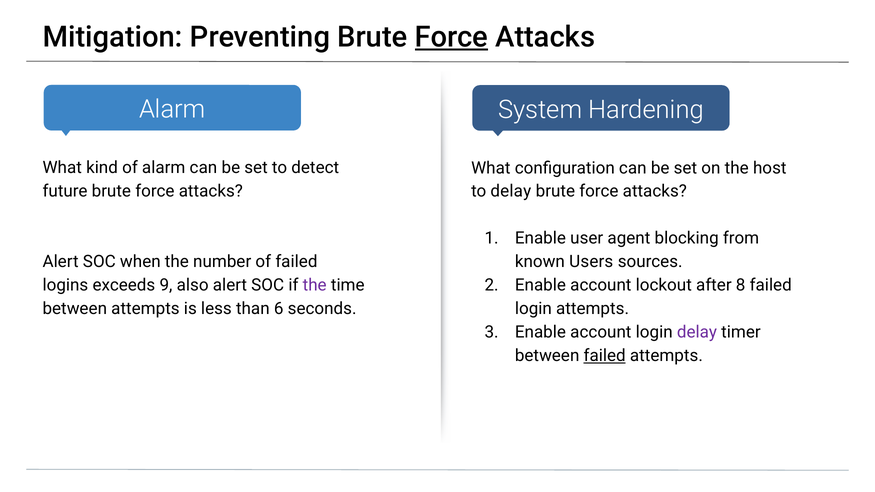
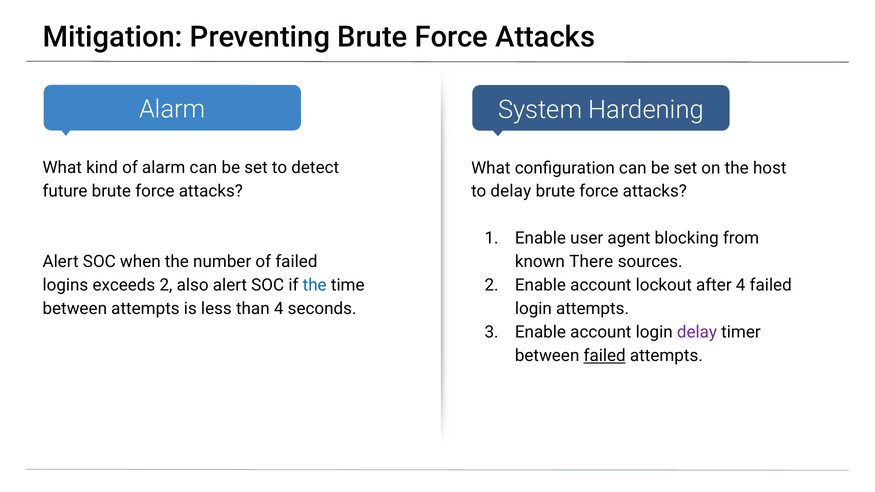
Force at (451, 37) underline: present -> none
Users: Users -> There
exceeds 9: 9 -> 2
the at (315, 285) colour: purple -> blue
after 8: 8 -> 4
than 6: 6 -> 4
